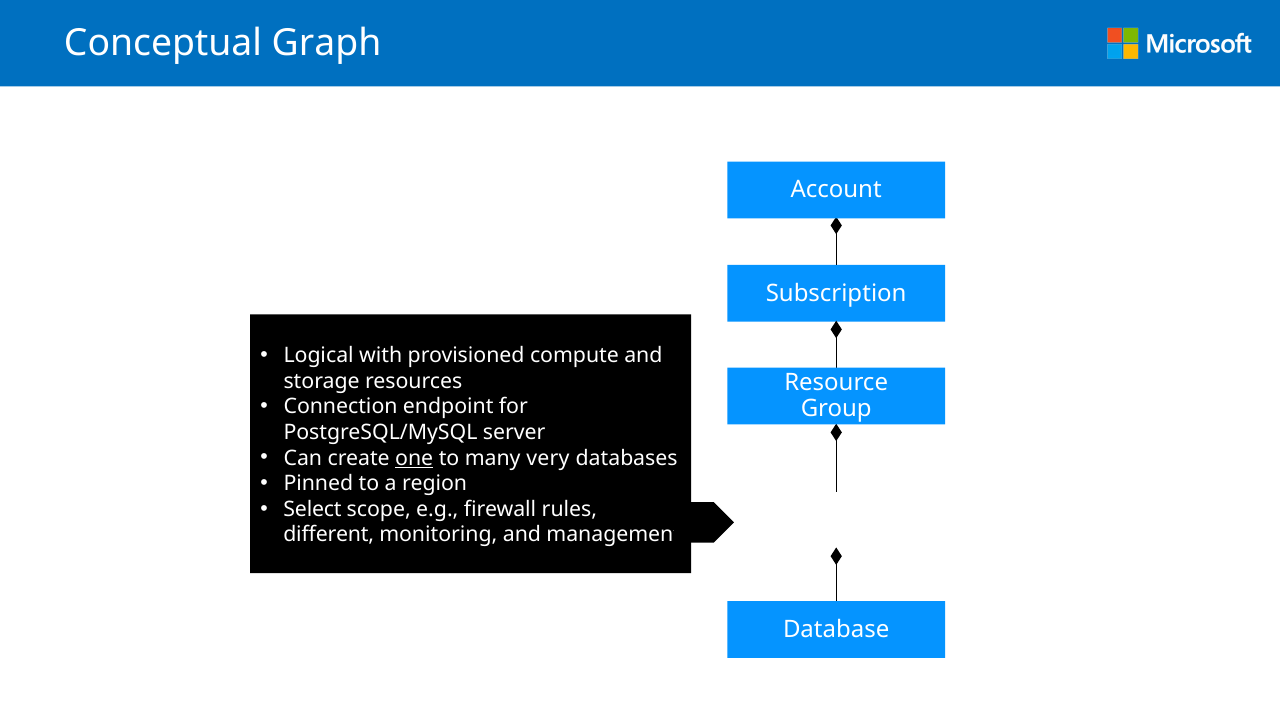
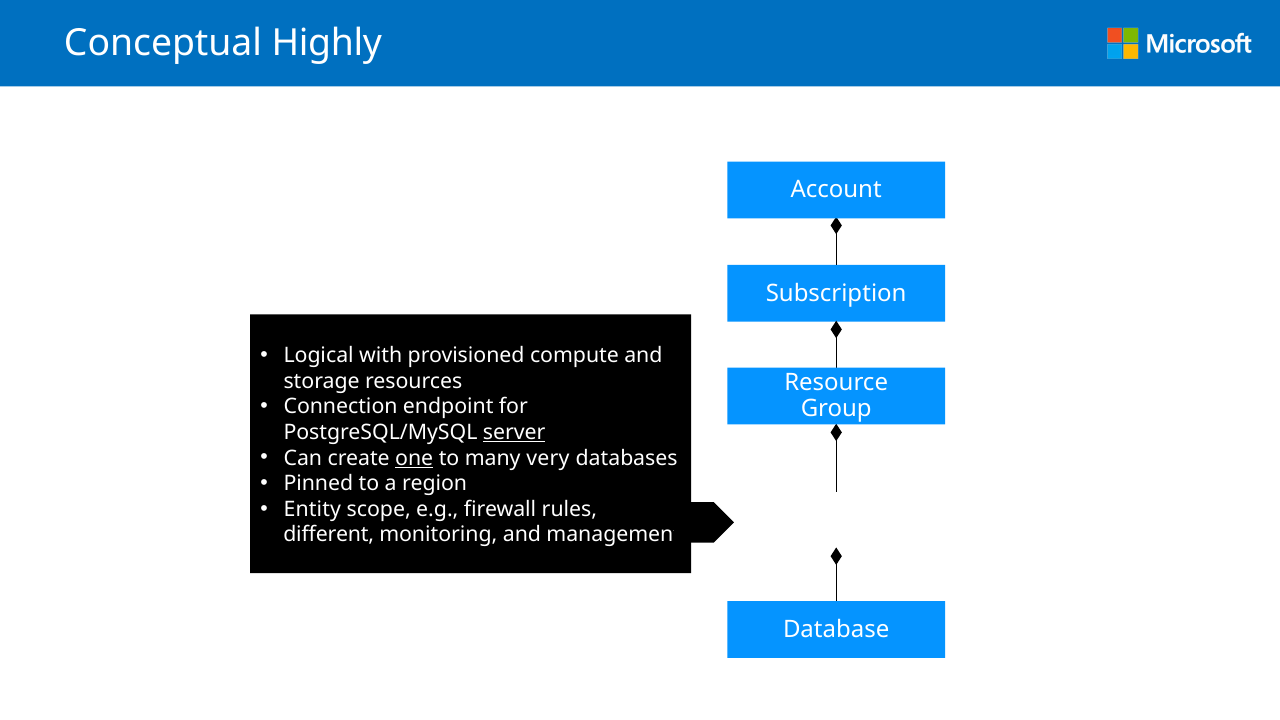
Graph: Graph -> Highly
server underline: none -> present
Select: Select -> Entity
